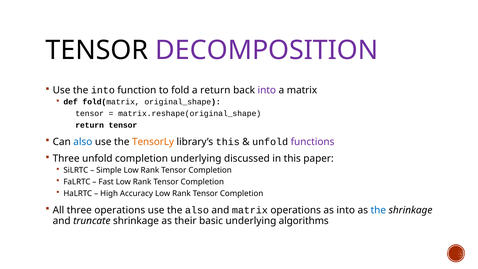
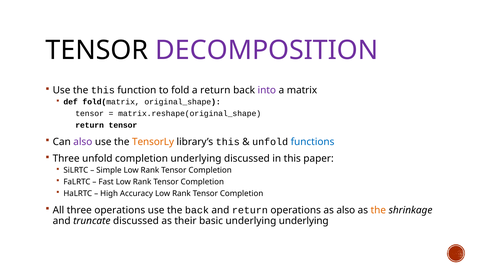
the into: into -> this
also at (83, 142) colour: blue -> purple
functions colour: purple -> blue
the also: also -> back
and matrix: matrix -> return
as into: into -> also
the at (378, 210) colour: blue -> orange
truncate shrinkage: shrinkage -> discussed
underlying algorithms: algorithms -> underlying
